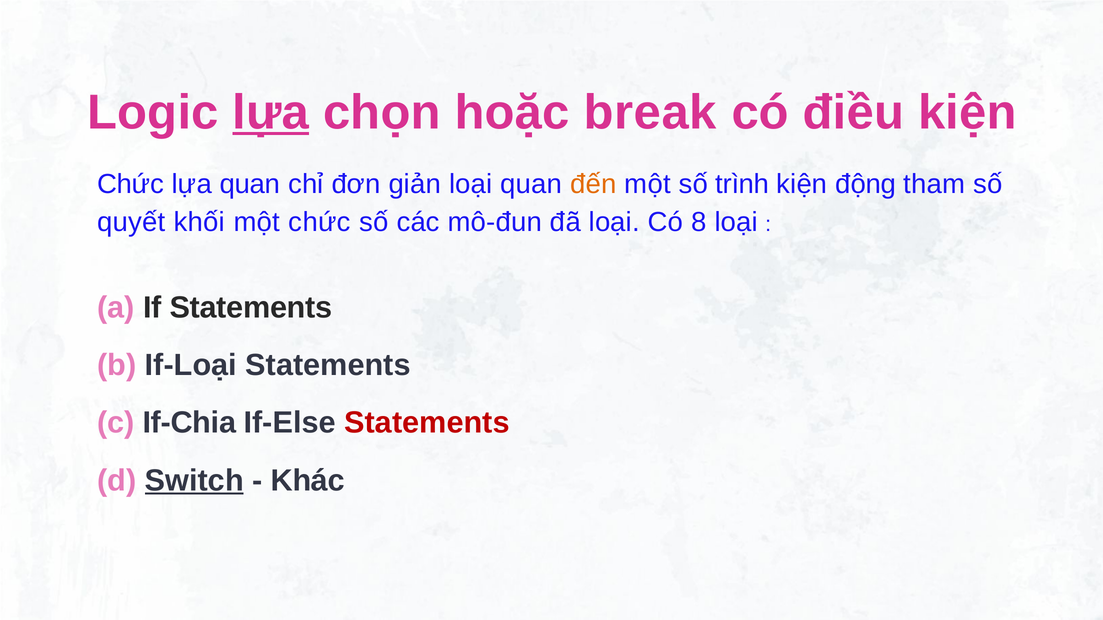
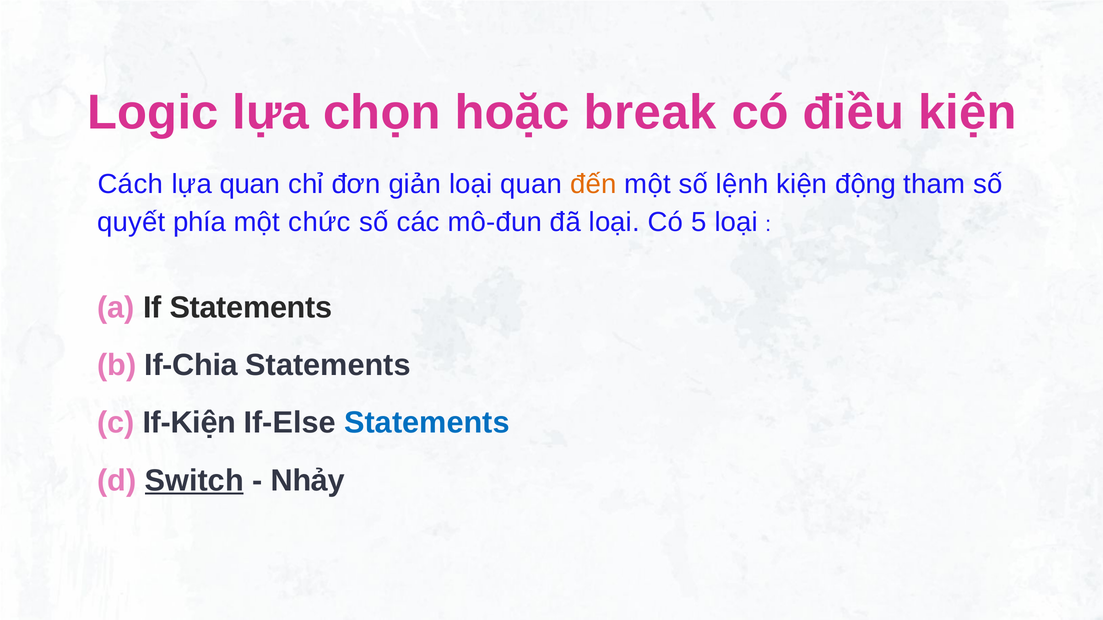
lựa at (271, 112) underline: present -> none
Chức at (131, 184): Chức -> Cách
trình: trình -> lệnh
khối: khối -> phía
8: 8 -> 5
If-Loại: If-Loại -> If-Chia
If-Chia: If-Chia -> If-Kiện
Statements at (427, 423) colour: red -> blue
Khác: Khác -> Nhảy
